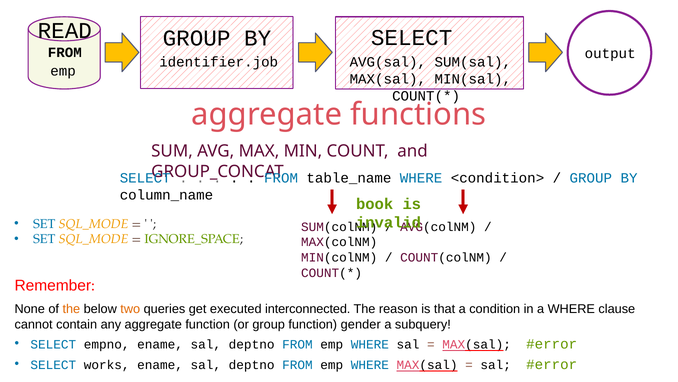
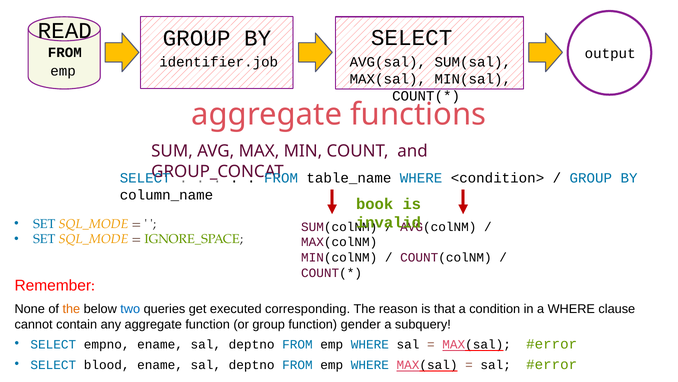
two colour: orange -> blue
interconnected: interconnected -> corresponding
works: works -> blood
